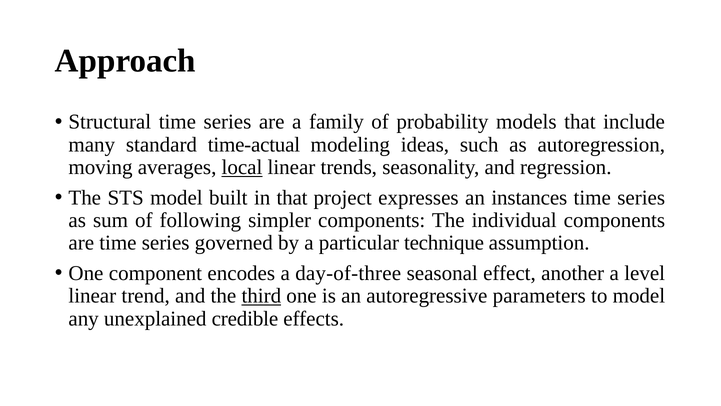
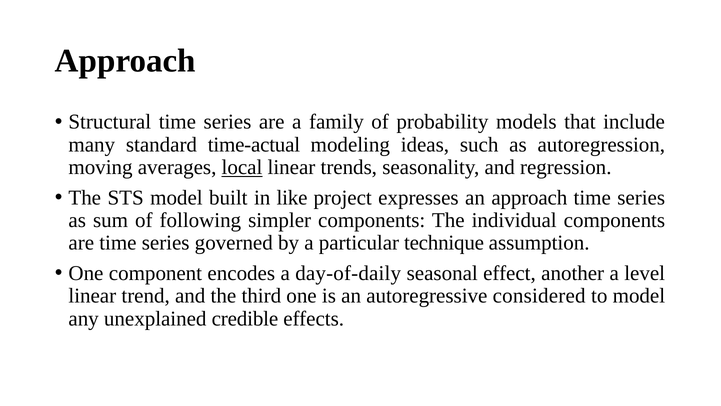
in that: that -> like
an instances: instances -> approach
day-of-three: day-of-three -> day-of-daily
third underline: present -> none
parameters: parameters -> considered
